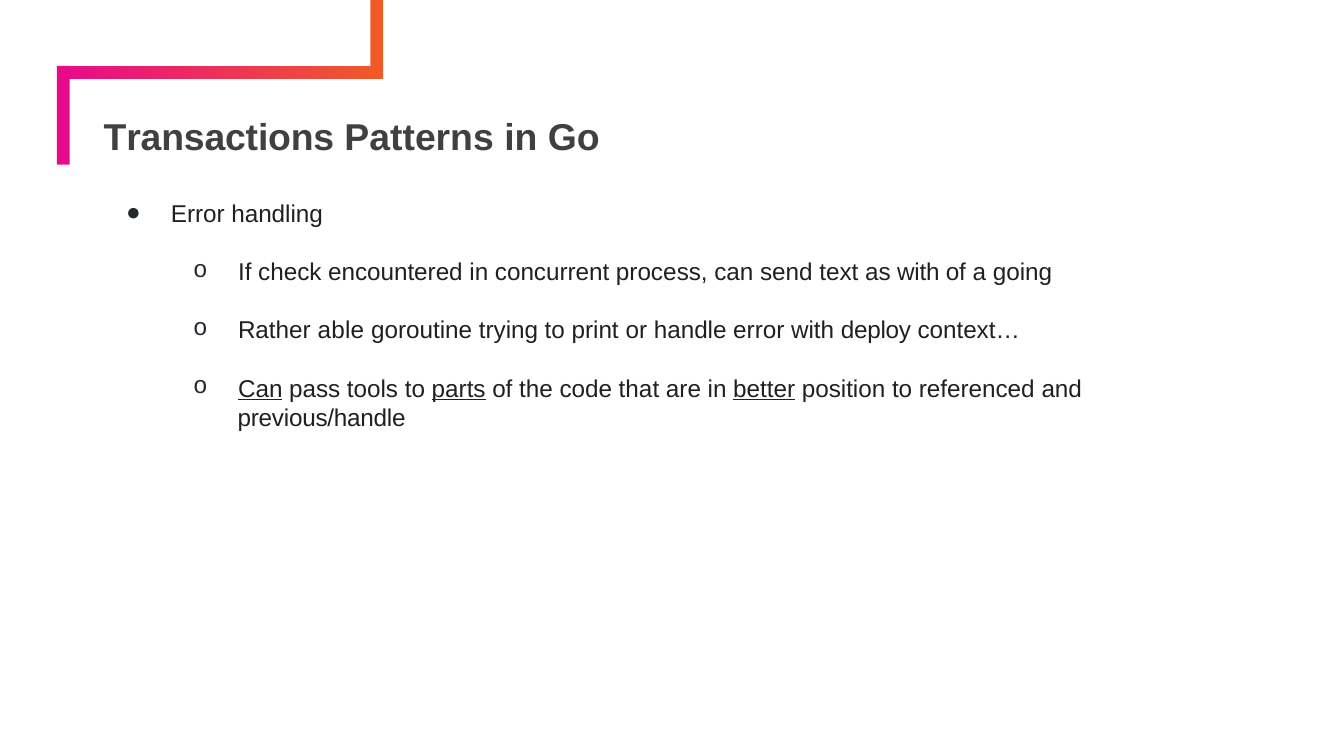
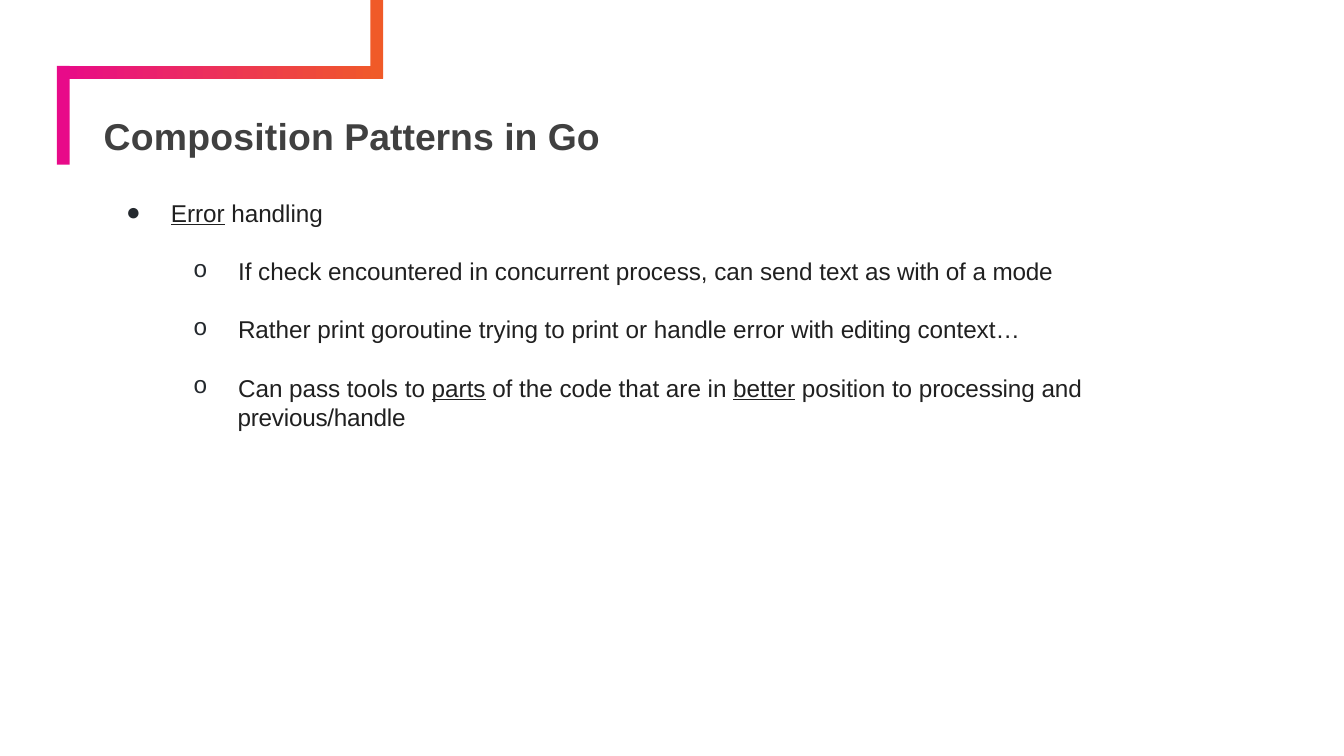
Transactions: Transactions -> Composition
Error at (198, 214) underline: none -> present
going: going -> mode
Rather able: able -> print
deploy: deploy -> editing
Can at (260, 389) underline: present -> none
referenced: referenced -> processing
